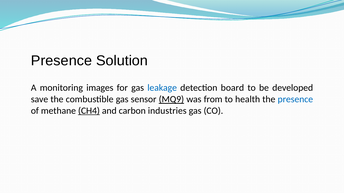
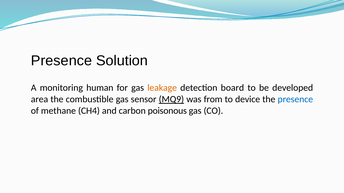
images: images -> human
leakage colour: blue -> orange
save: save -> area
health: health -> device
CH4 underline: present -> none
industries: industries -> poisonous
